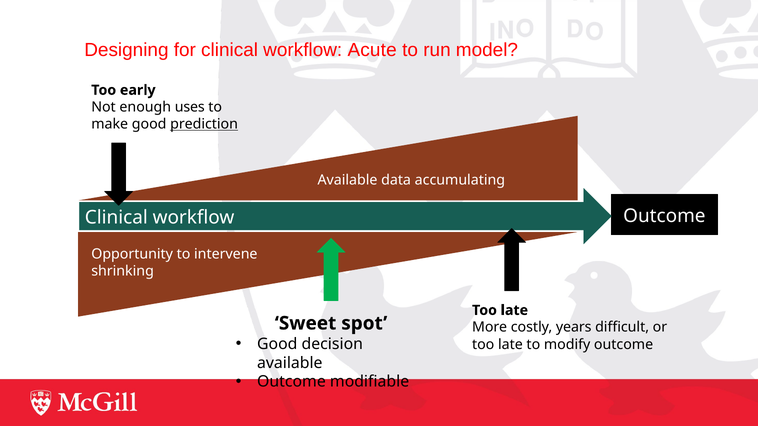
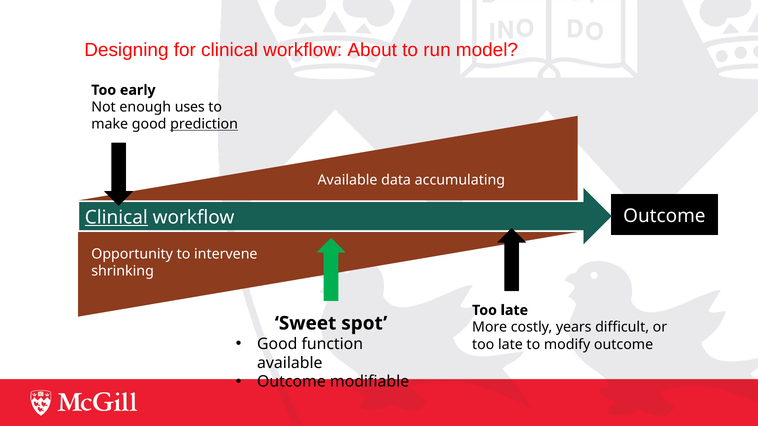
Acute: Acute -> About
Clinical at (116, 218) underline: none -> present
decision: decision -> function
